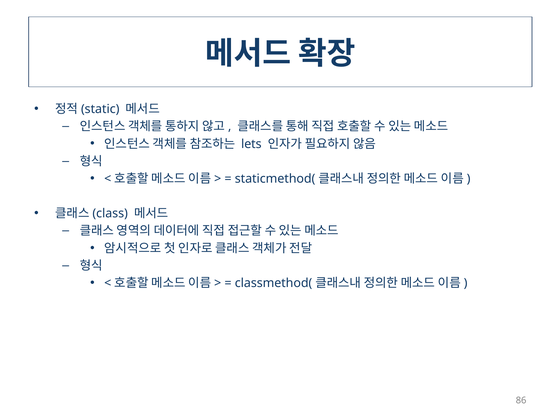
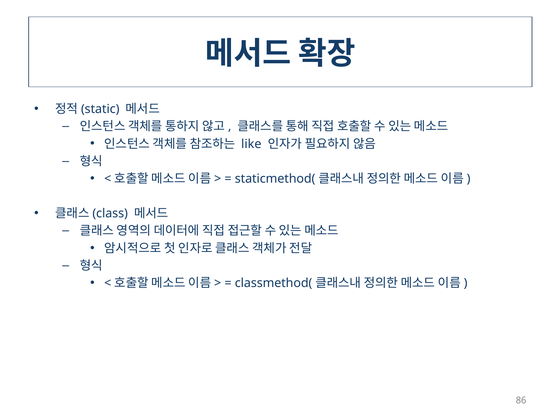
lets: lets -> like
